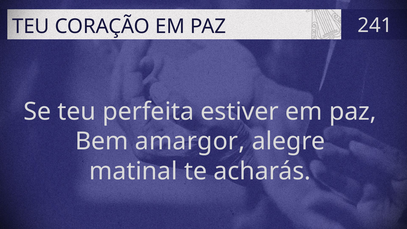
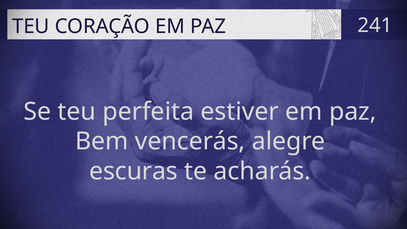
amargor: amargor -> vencerás
matinal: matinal -> escuras
